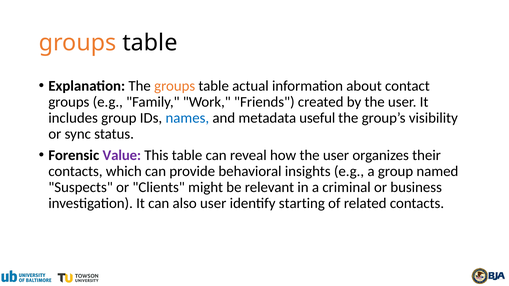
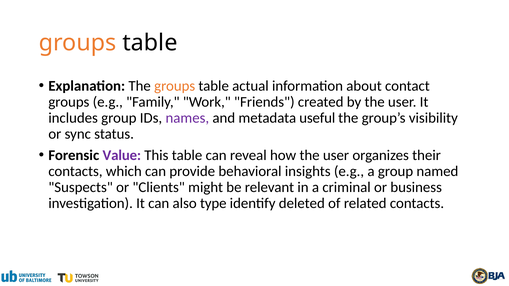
names colour: blue -> purple
also user: user -> type
starting: starting -> deleted
